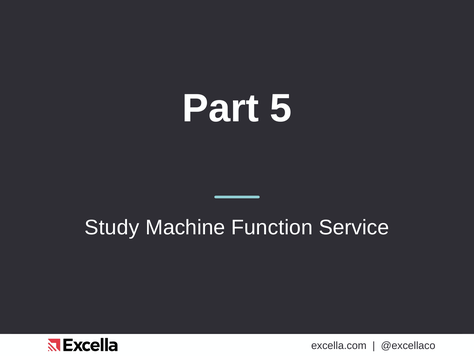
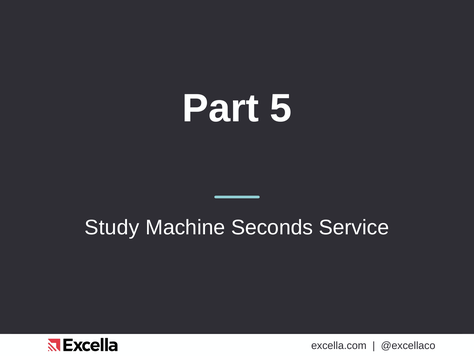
Function: Function -> Seconds
